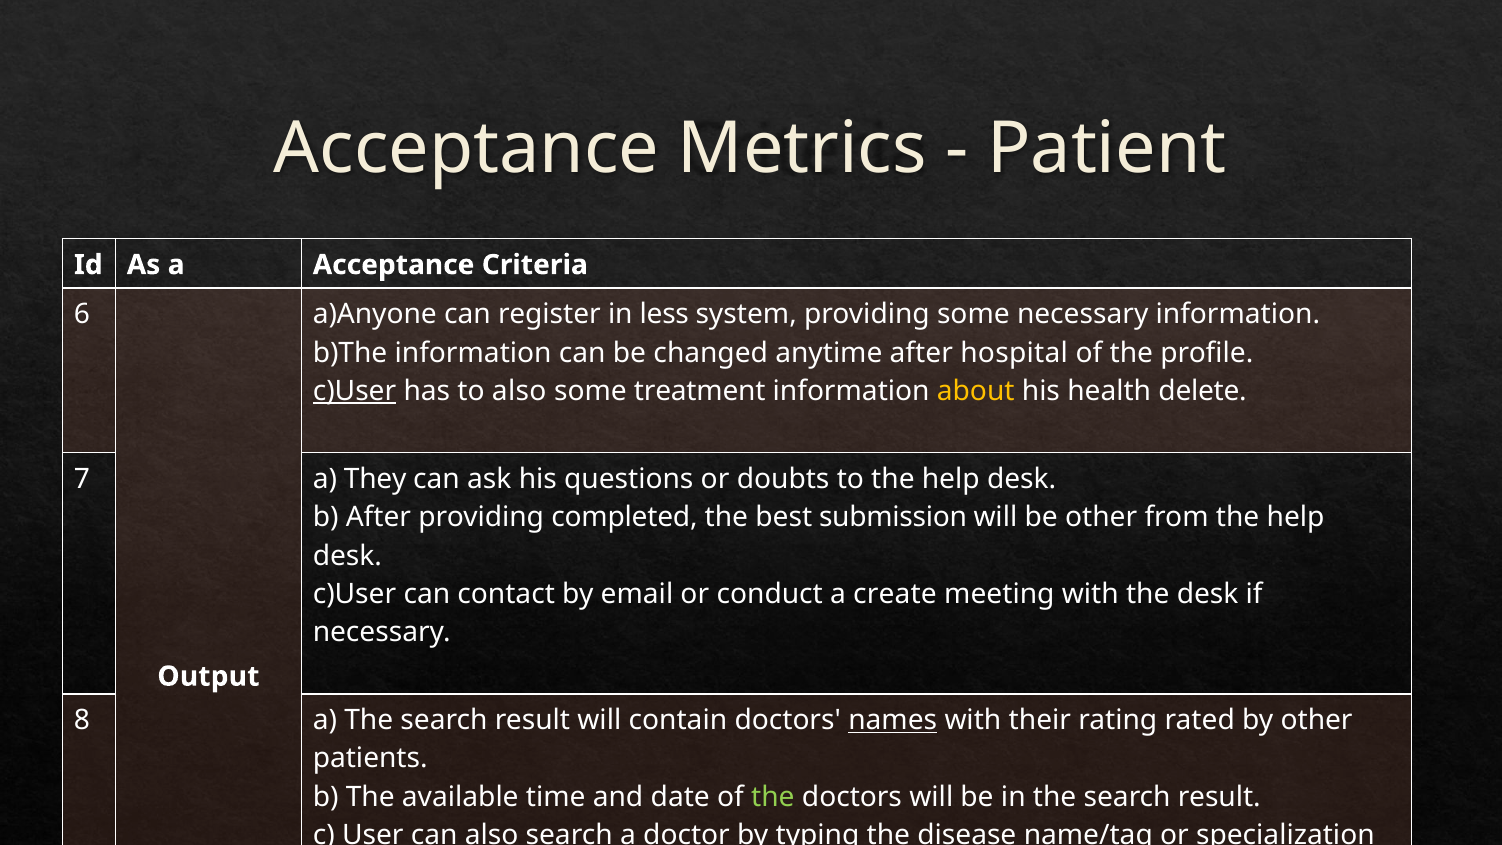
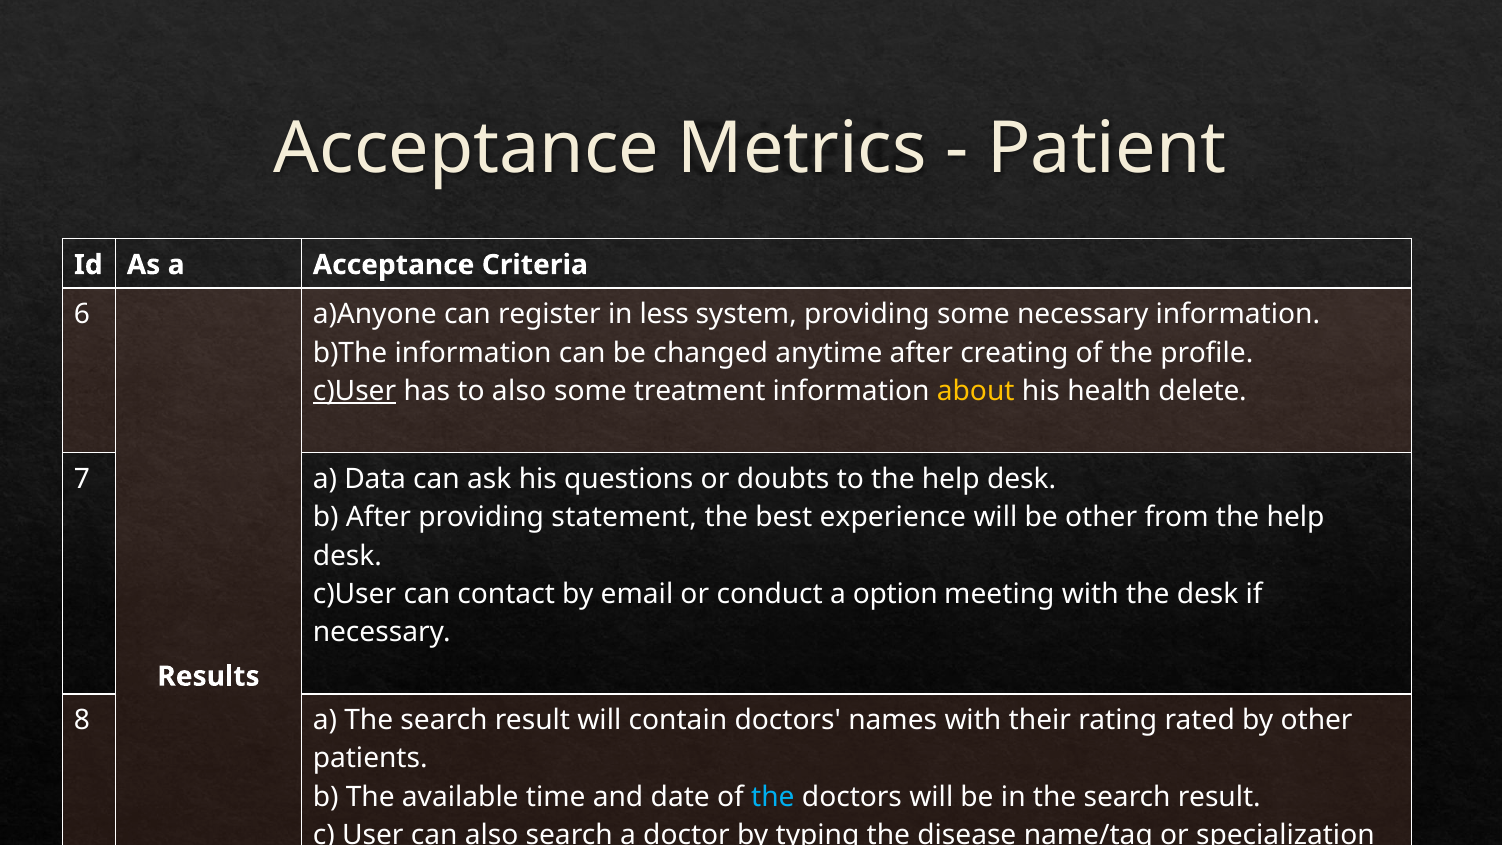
hospital: hospital -> creating
They: They -> Data
completed: completed -> statement
submission: submission -> experience
create: create -> option
Output: Output -> Results
names underline: present -> none
the at (773, 797) colour: light green -> light blue
